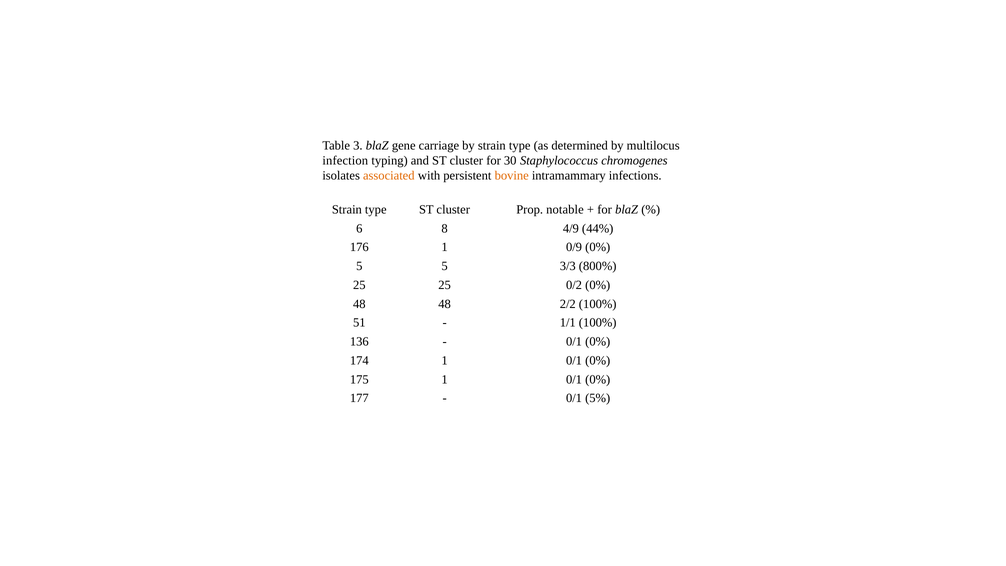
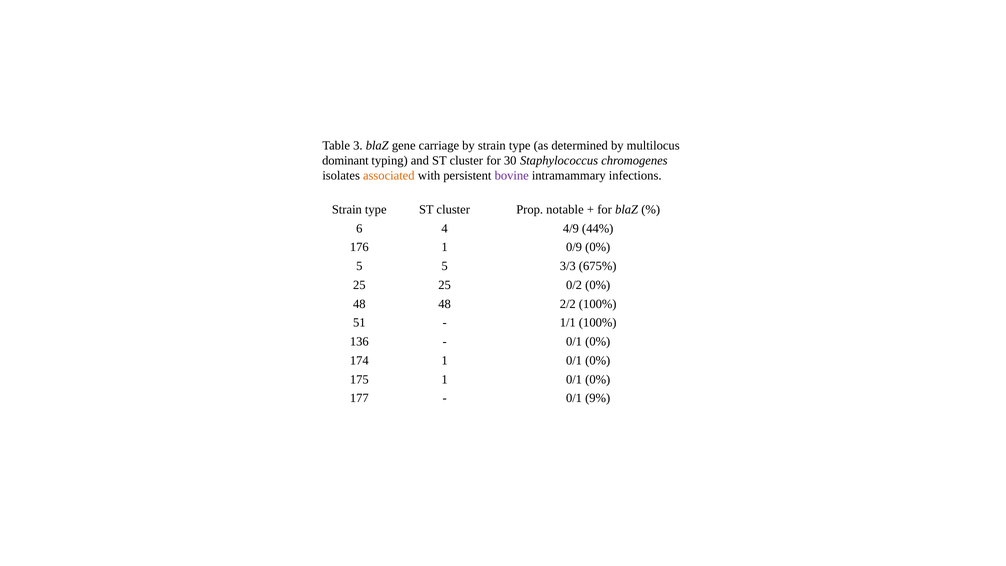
infection: infection -> dominant
bovine colour: orange -> purple
8: 8 -> 4
800%: 800% -> 675%
5%: 5% -> 9%
